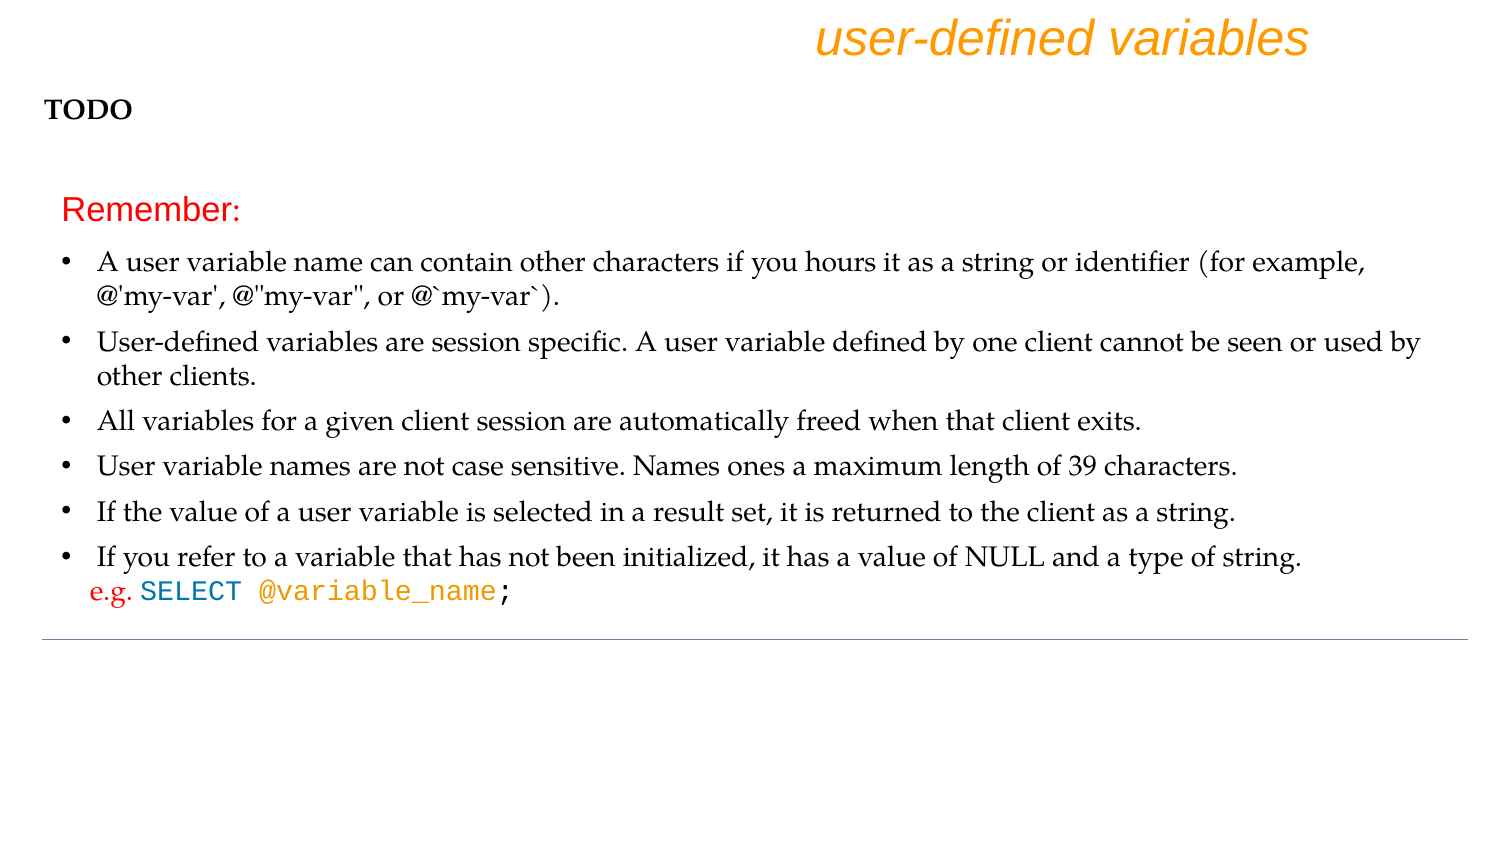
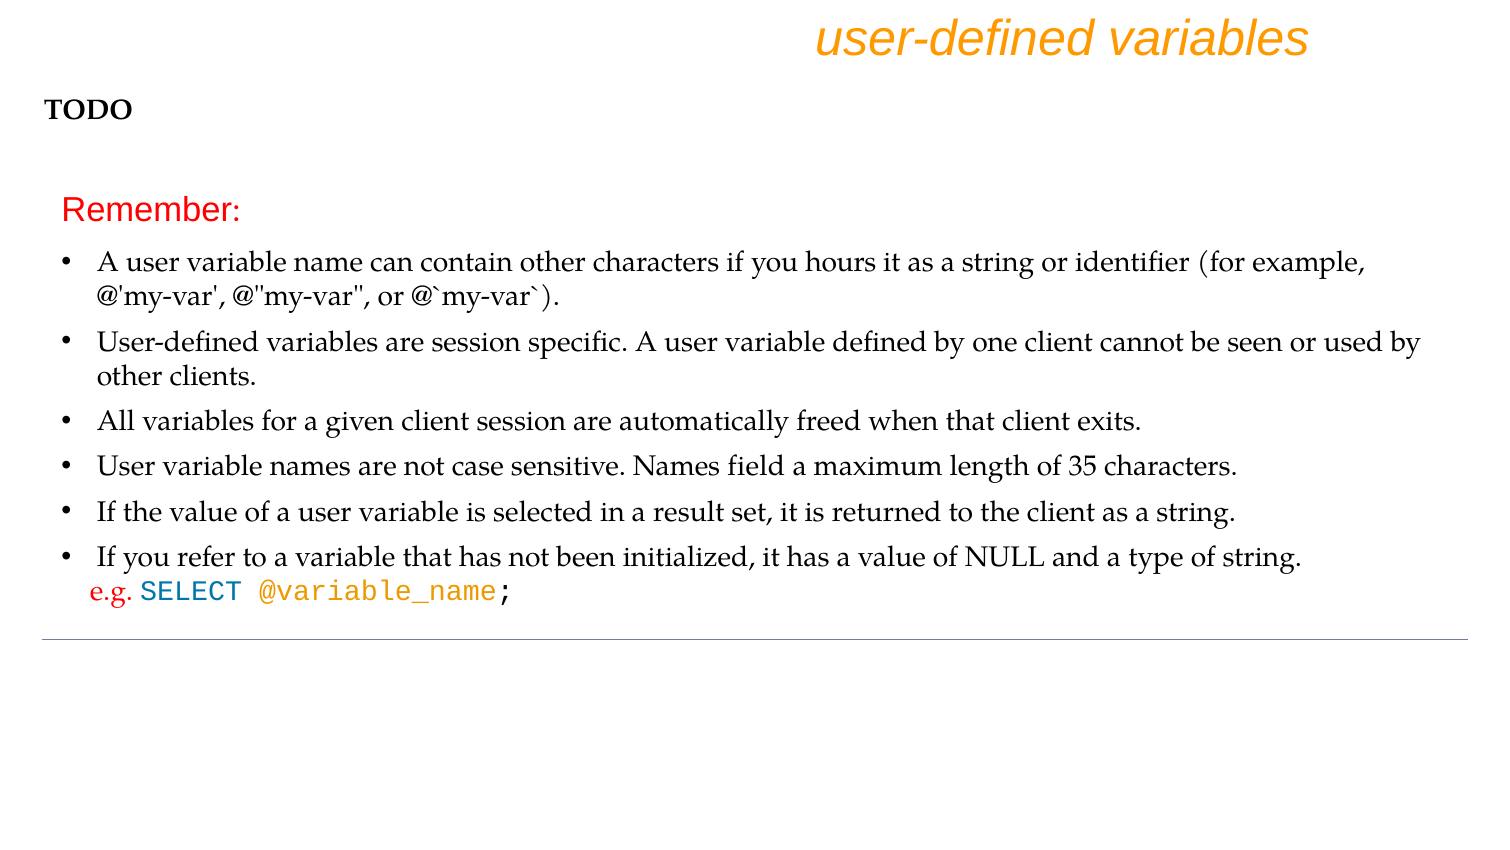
ones: ones -> field
39: 39 -> 35
